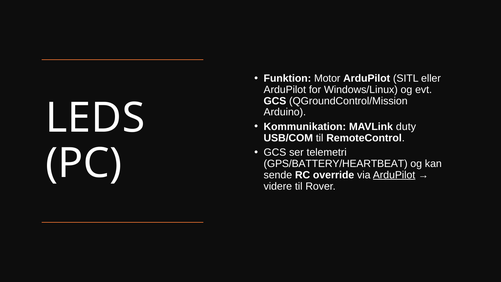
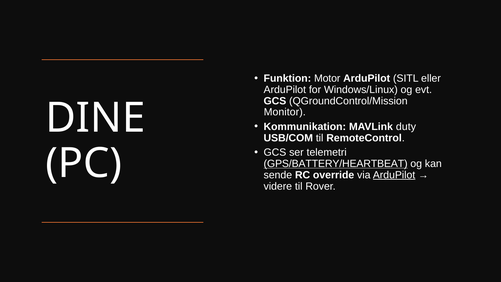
LEDS: LEDS -> DINE
Arduino: Arduino -> Monitor
GPS/BATTERY/HEARTBEAT underline: none -> present
